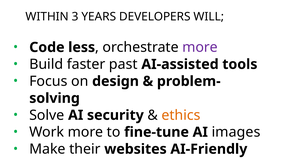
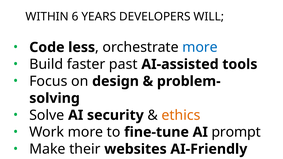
3: 3 -> 6
more at (200, 47) colour: purple -> blue
images: images -> prompt
